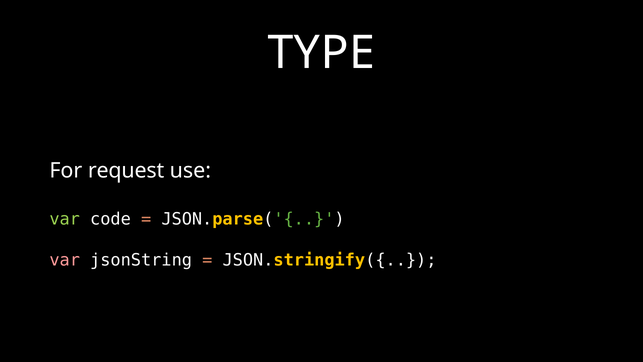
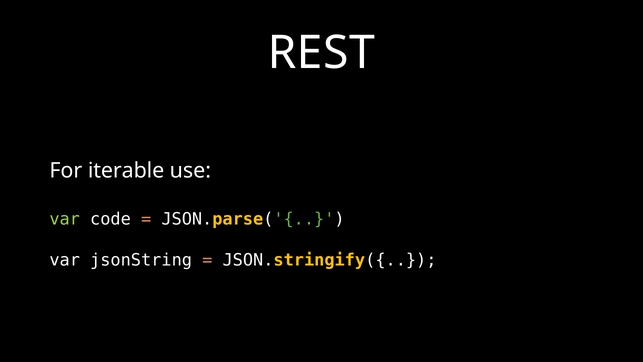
TYPE: TYPE -> REST
request: request -> iterable
var at (65, 260) colour: pink -> white
